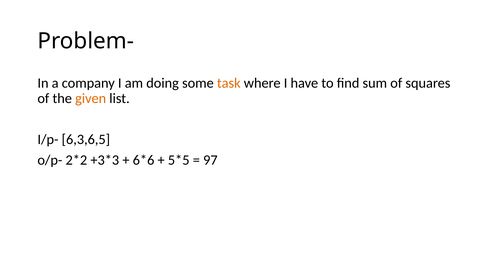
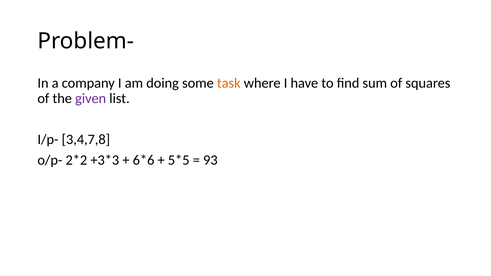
given colour: orange -> purple
6,3,6,5: 6,3,6,5 -> 3,4,7,8
97: 97 -> 93
